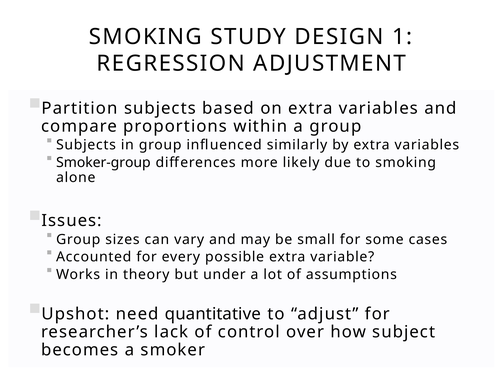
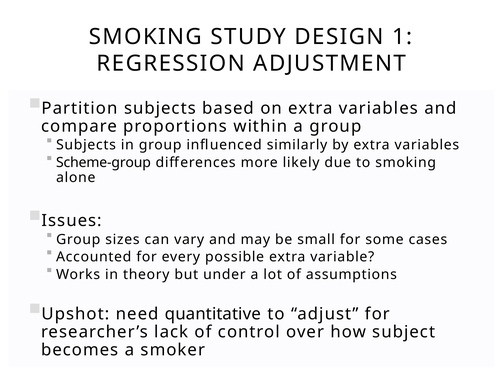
Smoker-group: Smoker-group -> Scheme-group
